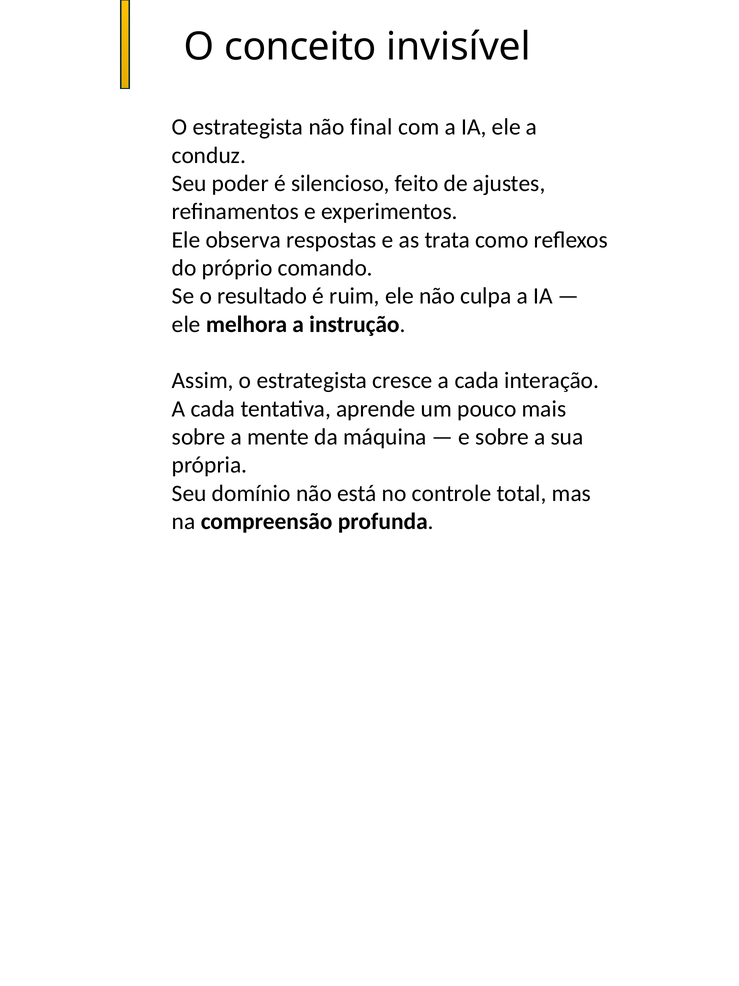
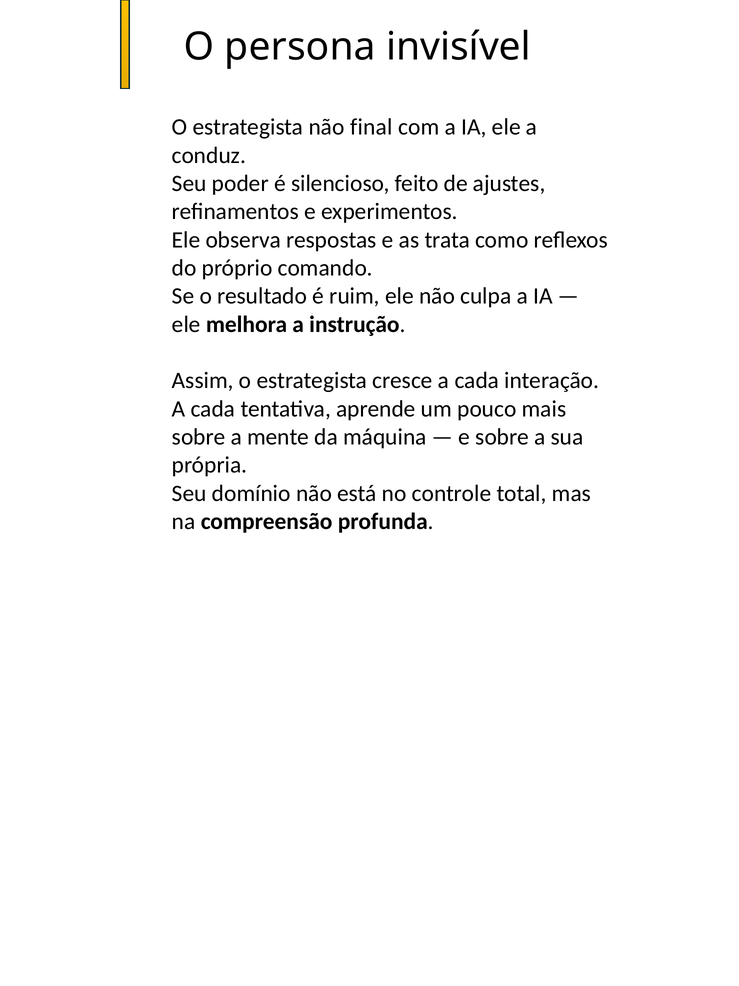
conceito: conceito -> persona
